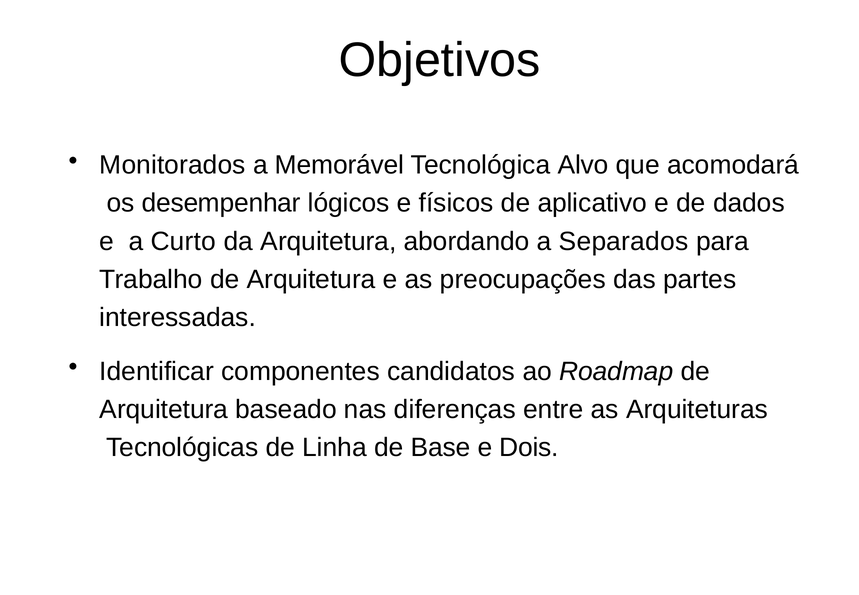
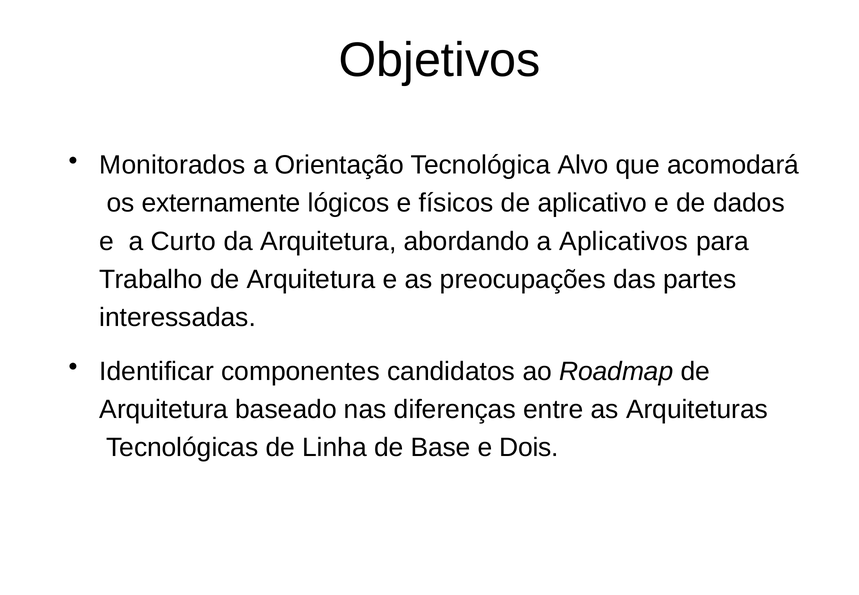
Memorável: Memorável -> Orientação
desempenhar: desempenhar -> externamente
Separados: Separados -> Aplicativos
